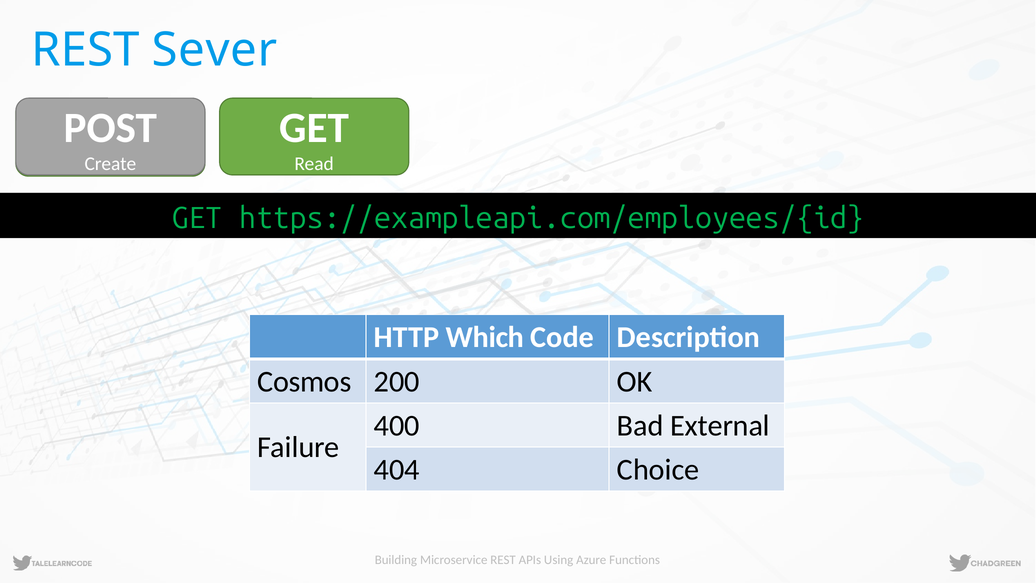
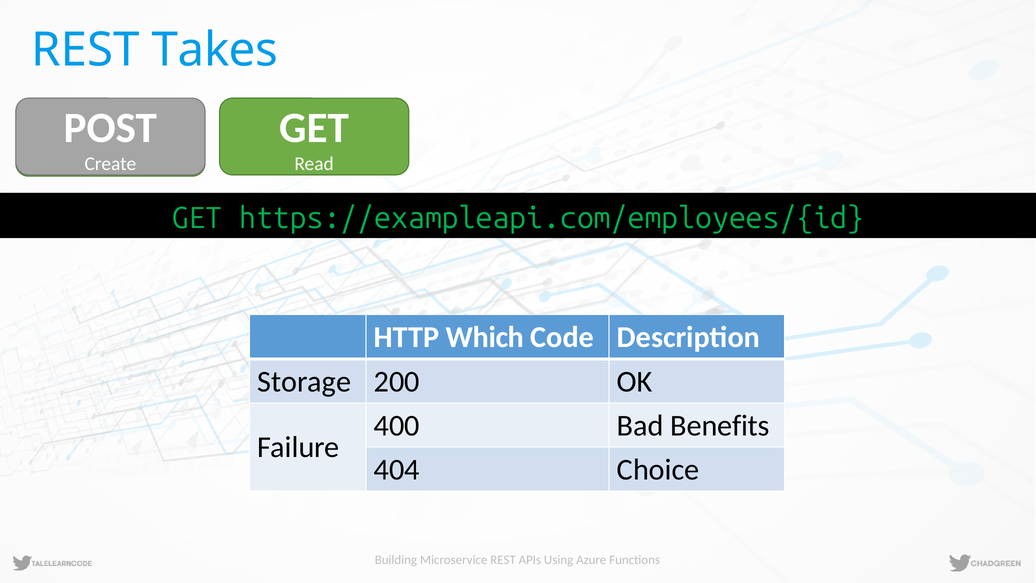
Sever: Sever -> Takes
Cosmos: Cosmos -> Storage
External: External -> Benefits
